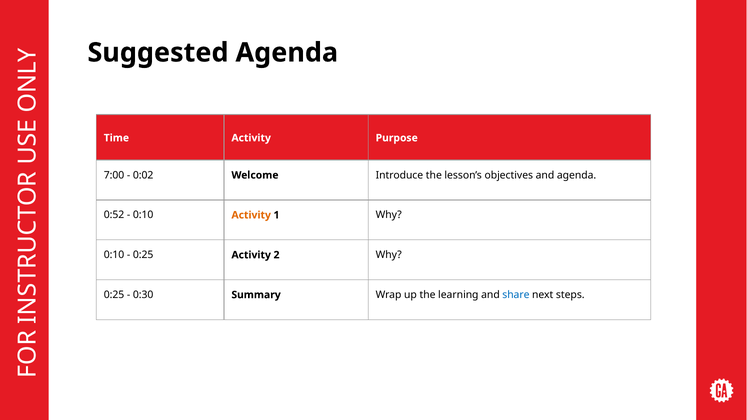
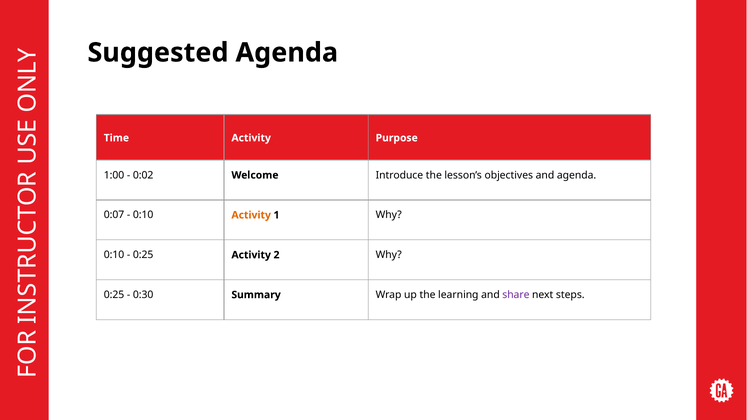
7:00: 7:00 -> 1:00
0:52: 0:52 -> 0:07
share colour: blue -> purple
